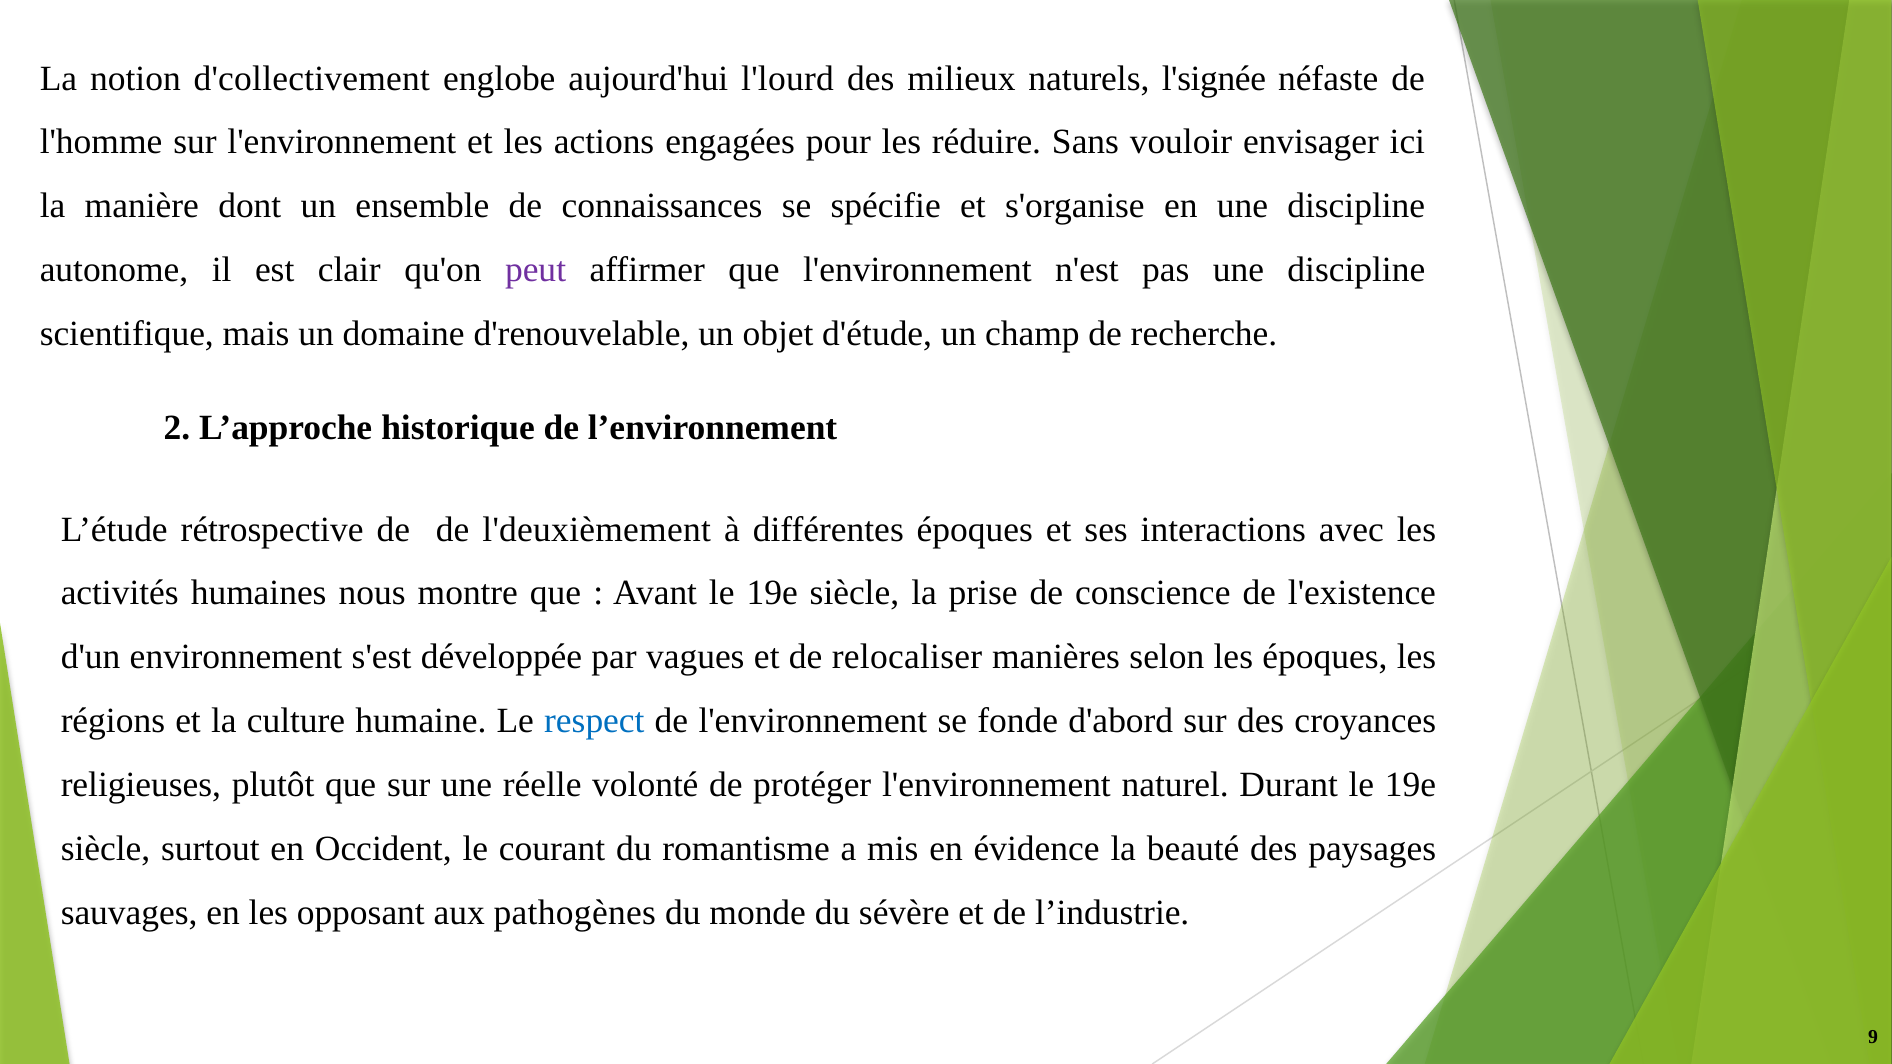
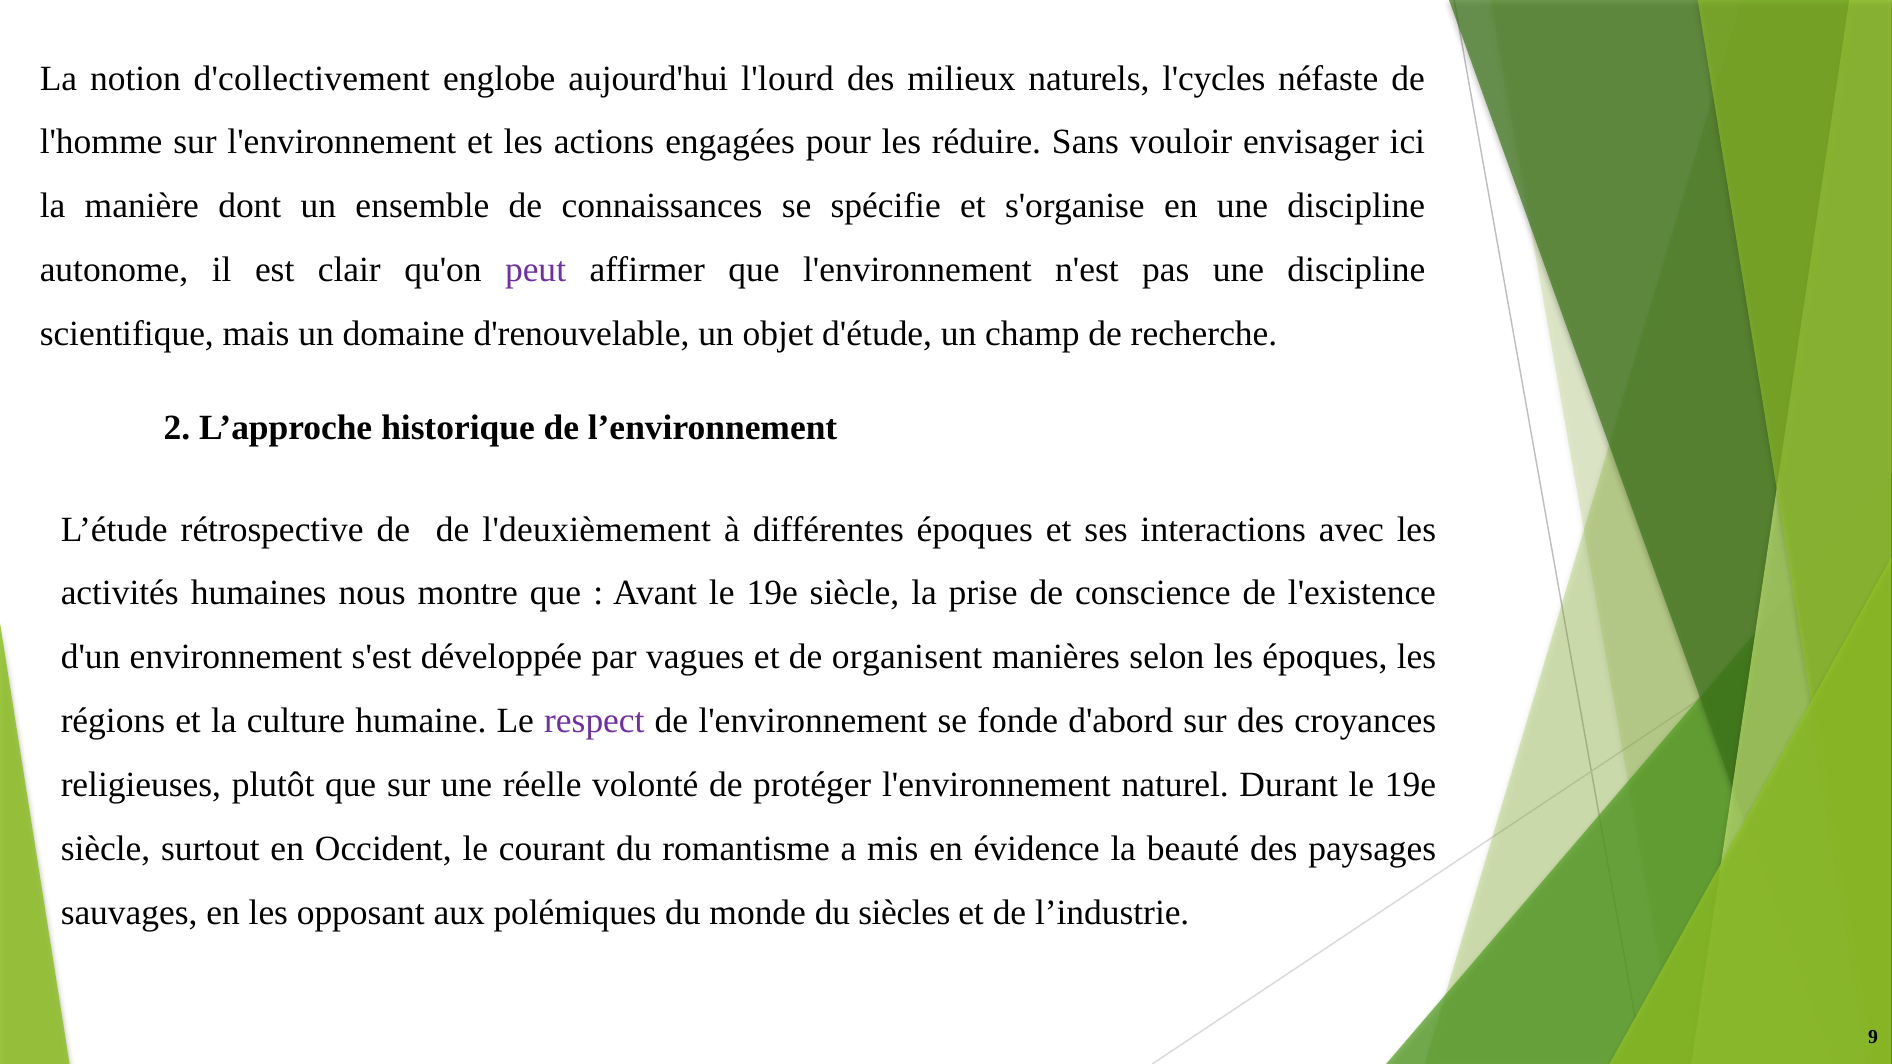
l'signée: l'signée -> l'cycles
relocaliser: relocaliser -> organisent
respect colour: blue -> purple
pathogènes: pathogènes -> polémiques
sévère: sévère -> siècles
